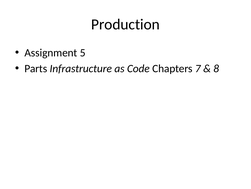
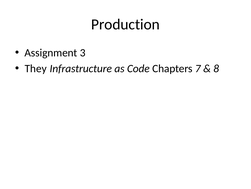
5: 5 -> 3
Parts: Parts -> They
